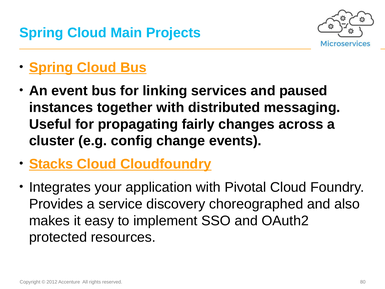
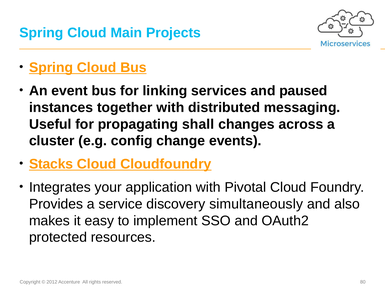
fairly: fairly -> shall
choreographed: choreographed -> simultaneously
